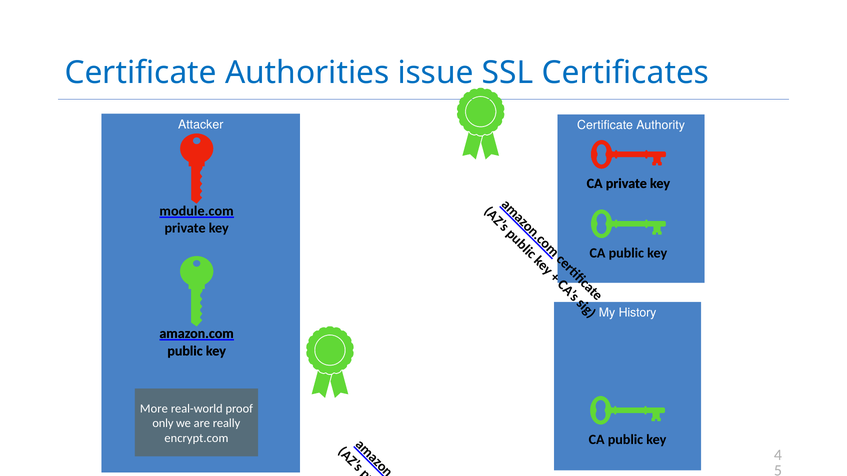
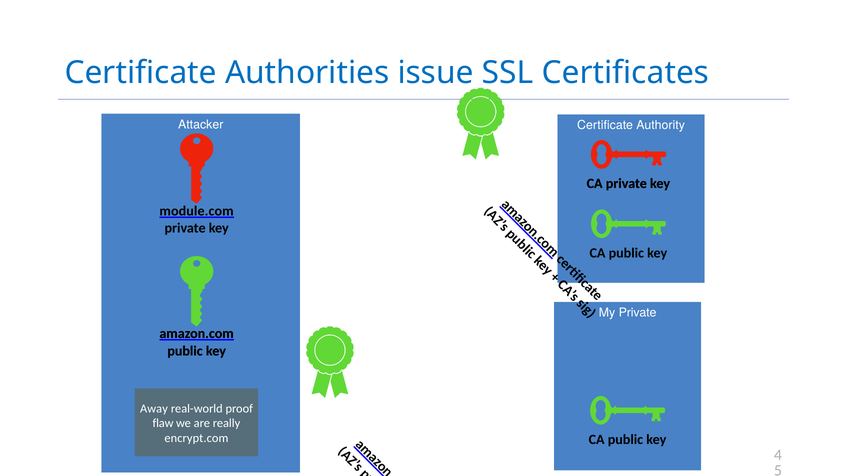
My History: History -> Private
More: More -> Away
only: only -> flaw
